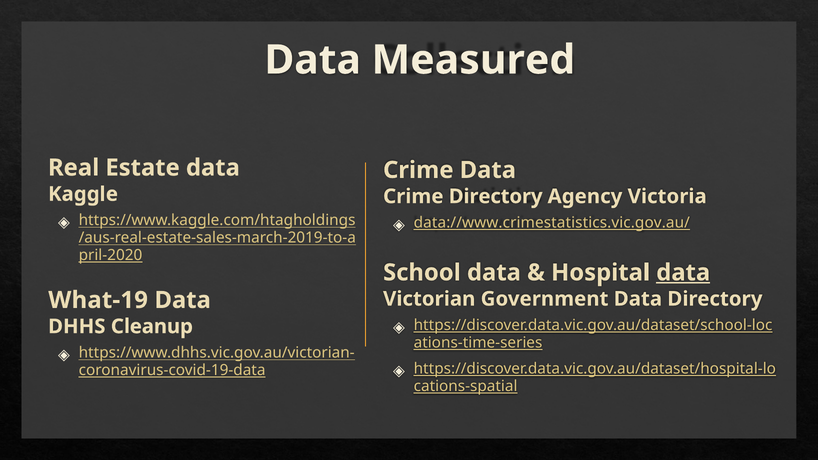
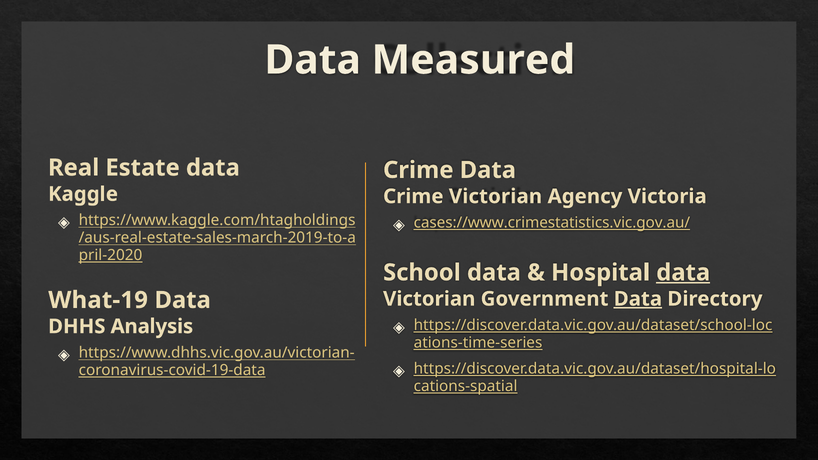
Crime Directory: Directory -> Victorian
data://www.crimestatistics.vic.gov.au/: data://www.crimestatistics.vic.gov.au/ -> cases://www.crimestatistics.vic.gov.au/
Data at (638, 299) underline: none -> present
Cleanup: Cleanup -> Analysis
